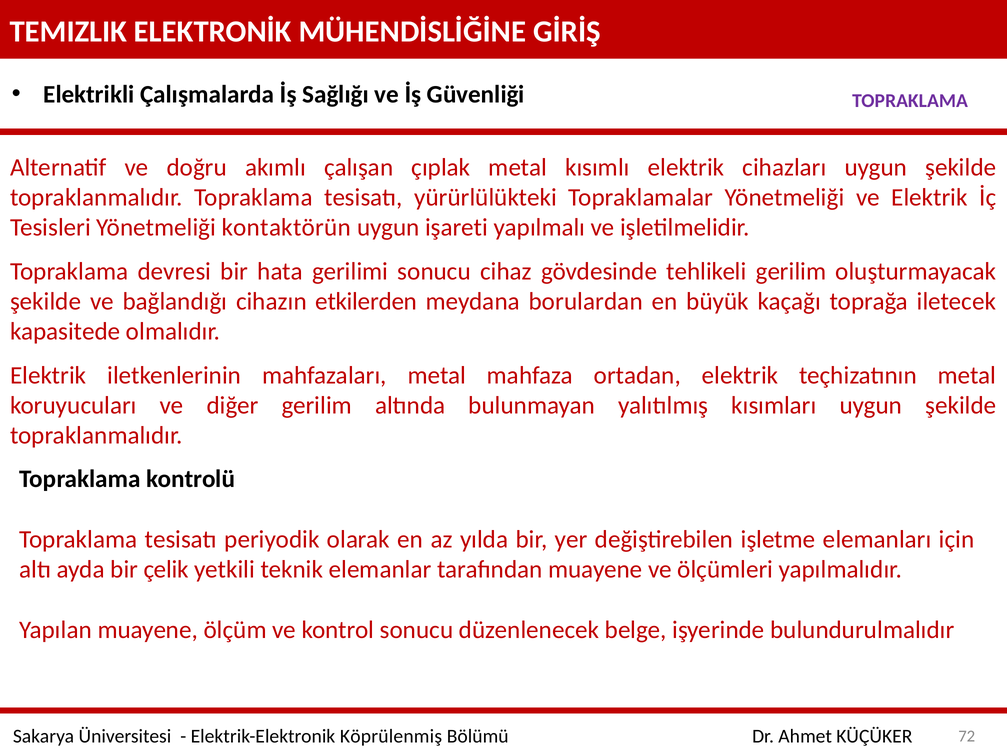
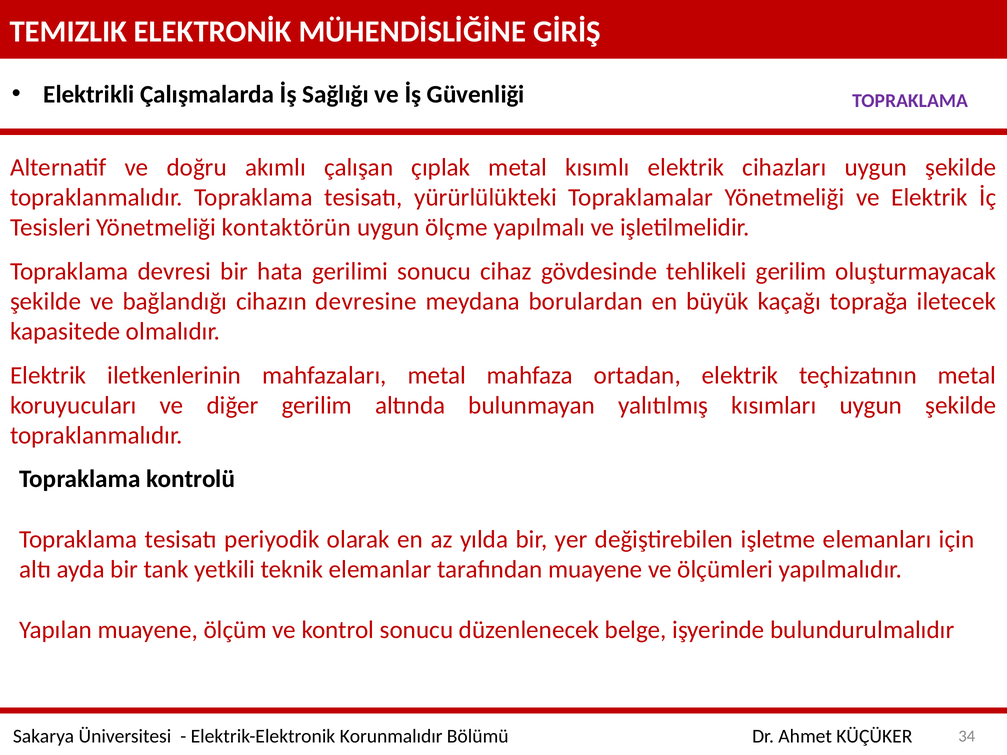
işareti: işareti -> ölçme
etkilerden: etkilerden -> devresine
çelik: çelik -> tank
Köprülenmiş: Köprülenmiş -> Korunmalıdır
72: 72 -> 34
